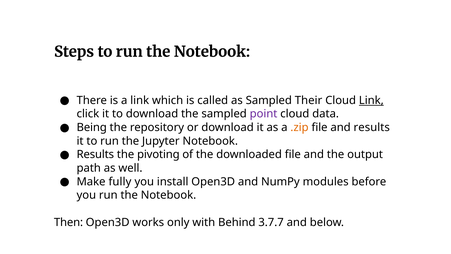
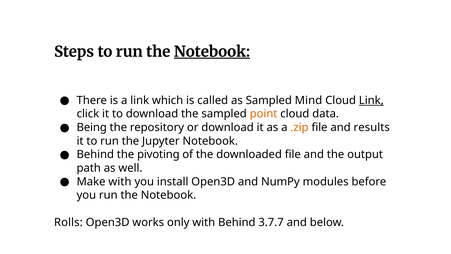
Notebook at (212, 52) underline: none -> present
Their: Their -> Mind
point colour: purple -> orange
Results at (95, 154): Results -> Behind
Make fully: fully -> with
Then: Then -> Rolls
